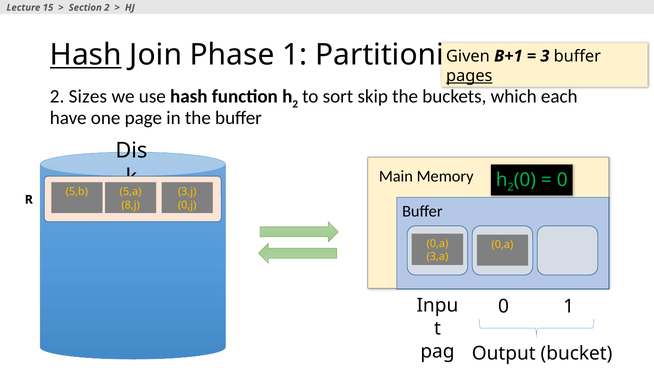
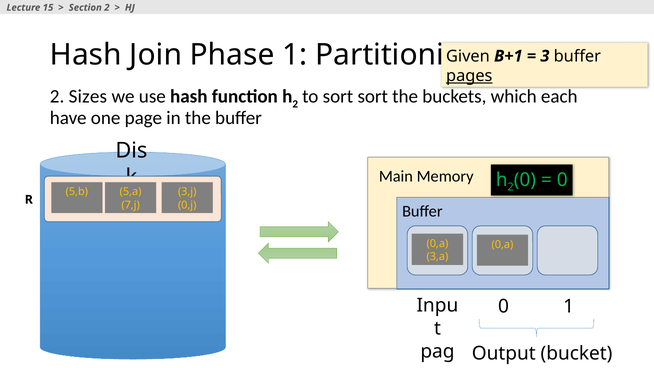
Hash at (86, 55) underline: present -> none
sort skip: skip -> sort
8,j: 8,j -> 7,j
